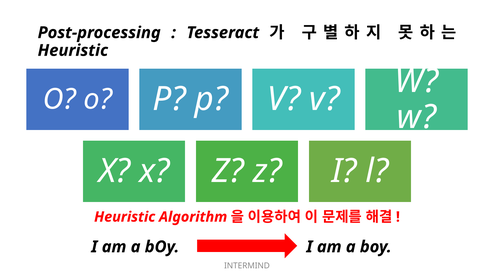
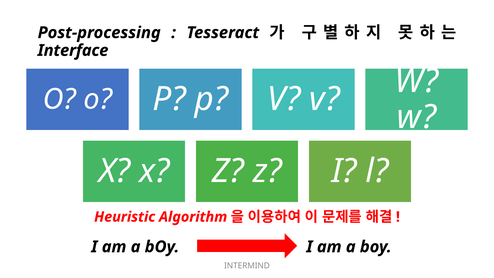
Heuristic at (73, 50): Heuristic -> Interface
